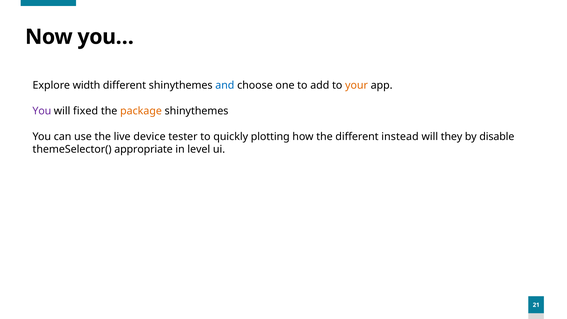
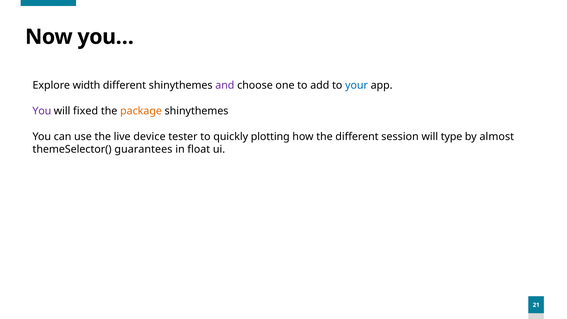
and colour: blue -> purple
your colour: orange -> blue
instead: instead -> session
they: they -> type
disable: disable -> almost
appropriate: appropriate -> guarantees
level: level -> float
